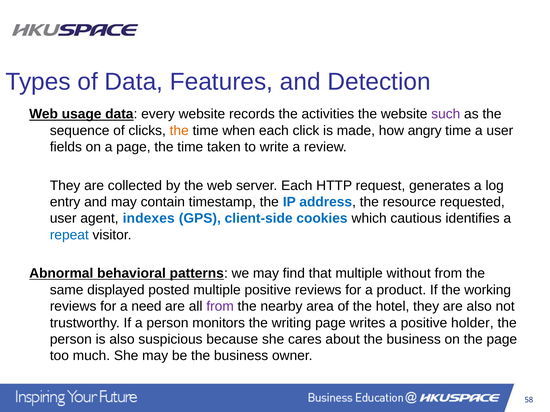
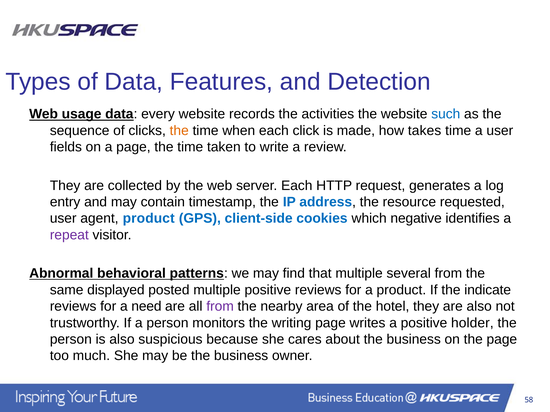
such colour: purple -> blue
angry: angry -> takes
agent indexes: indexes -> product
cautious: cautious -> negative
repeat colour: blue -> purple
without: without -> several
working: working -> indicate
